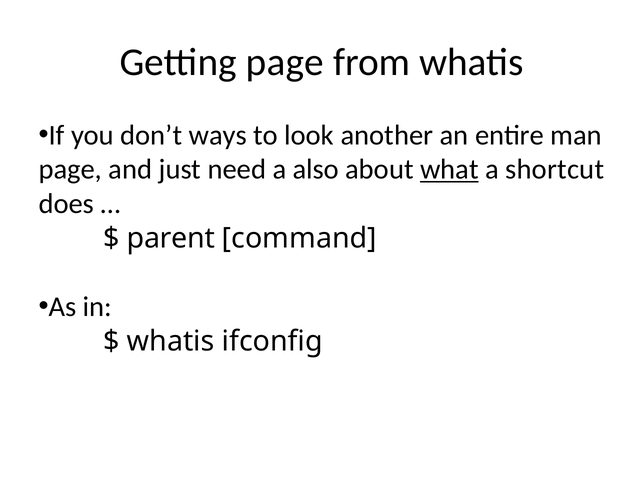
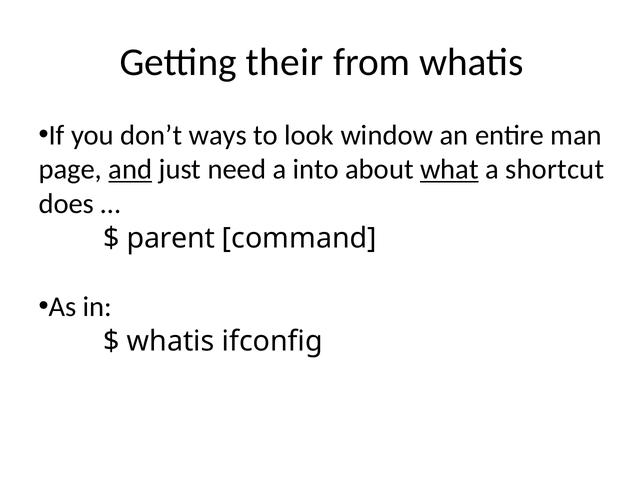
Getting page: page -> their
another: another -> window
and underline: none -> present
also: also -> into
